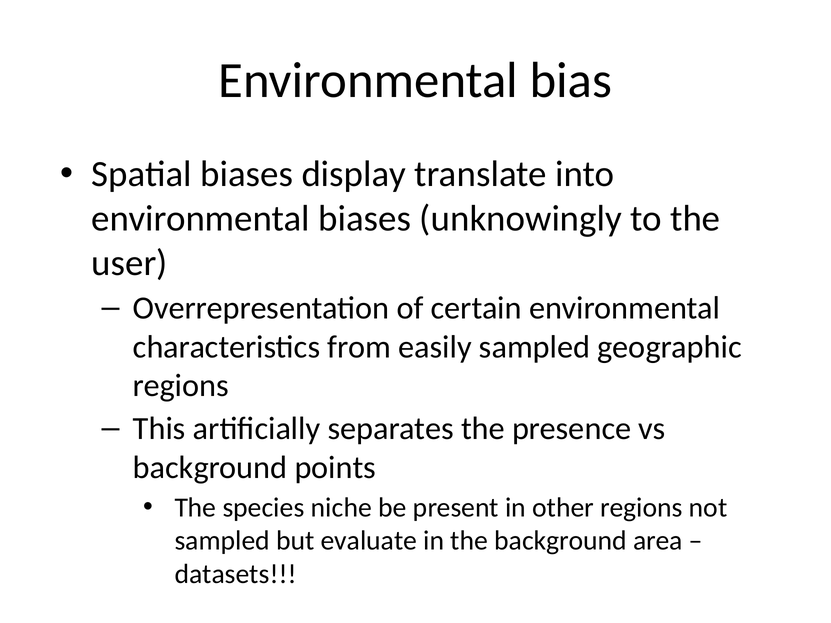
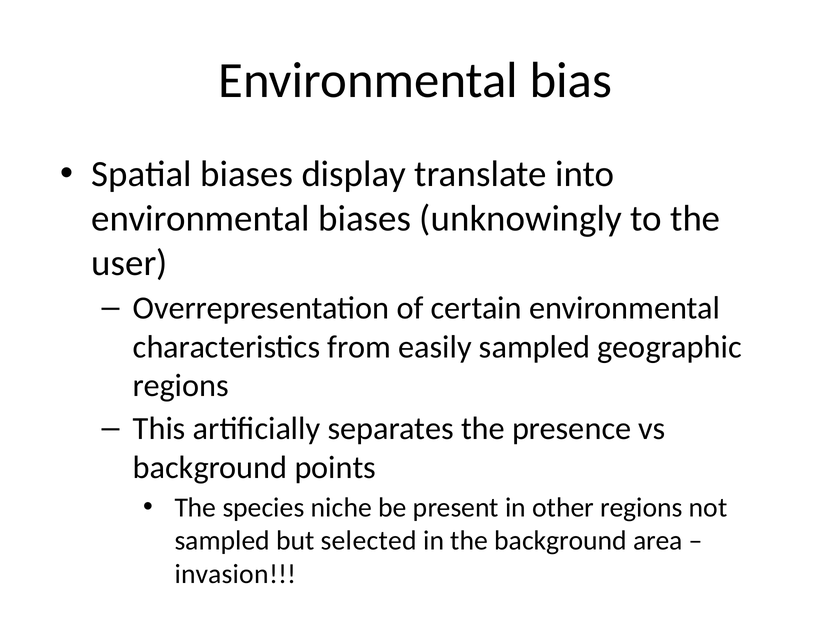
evaluate: evaluate -> selected
datasets: datasets -> invasion
